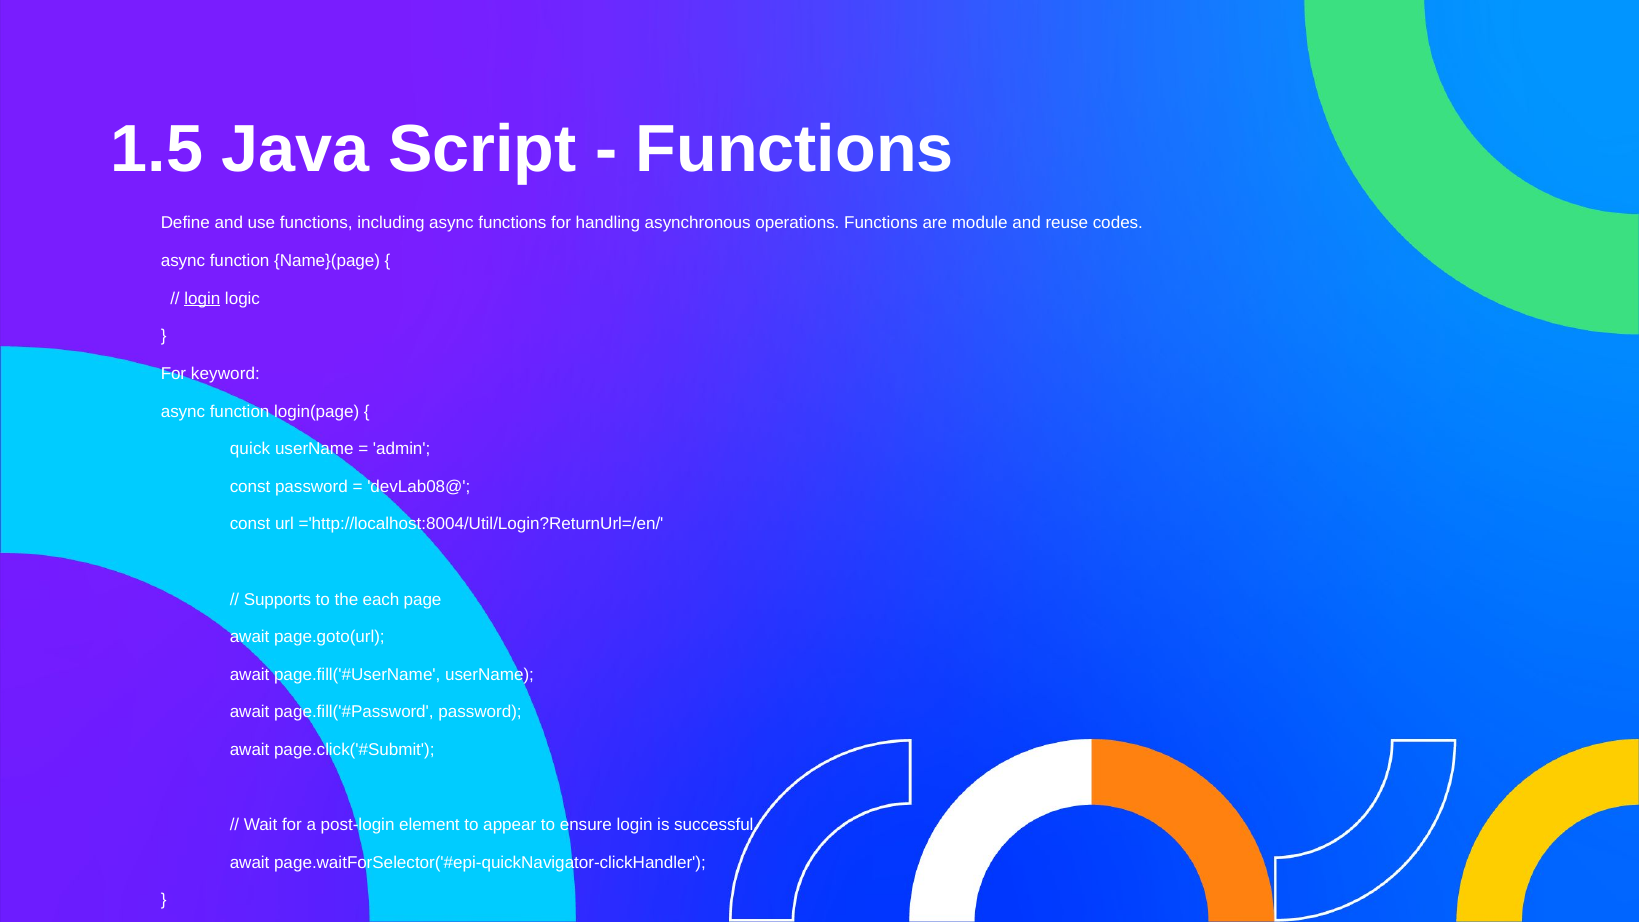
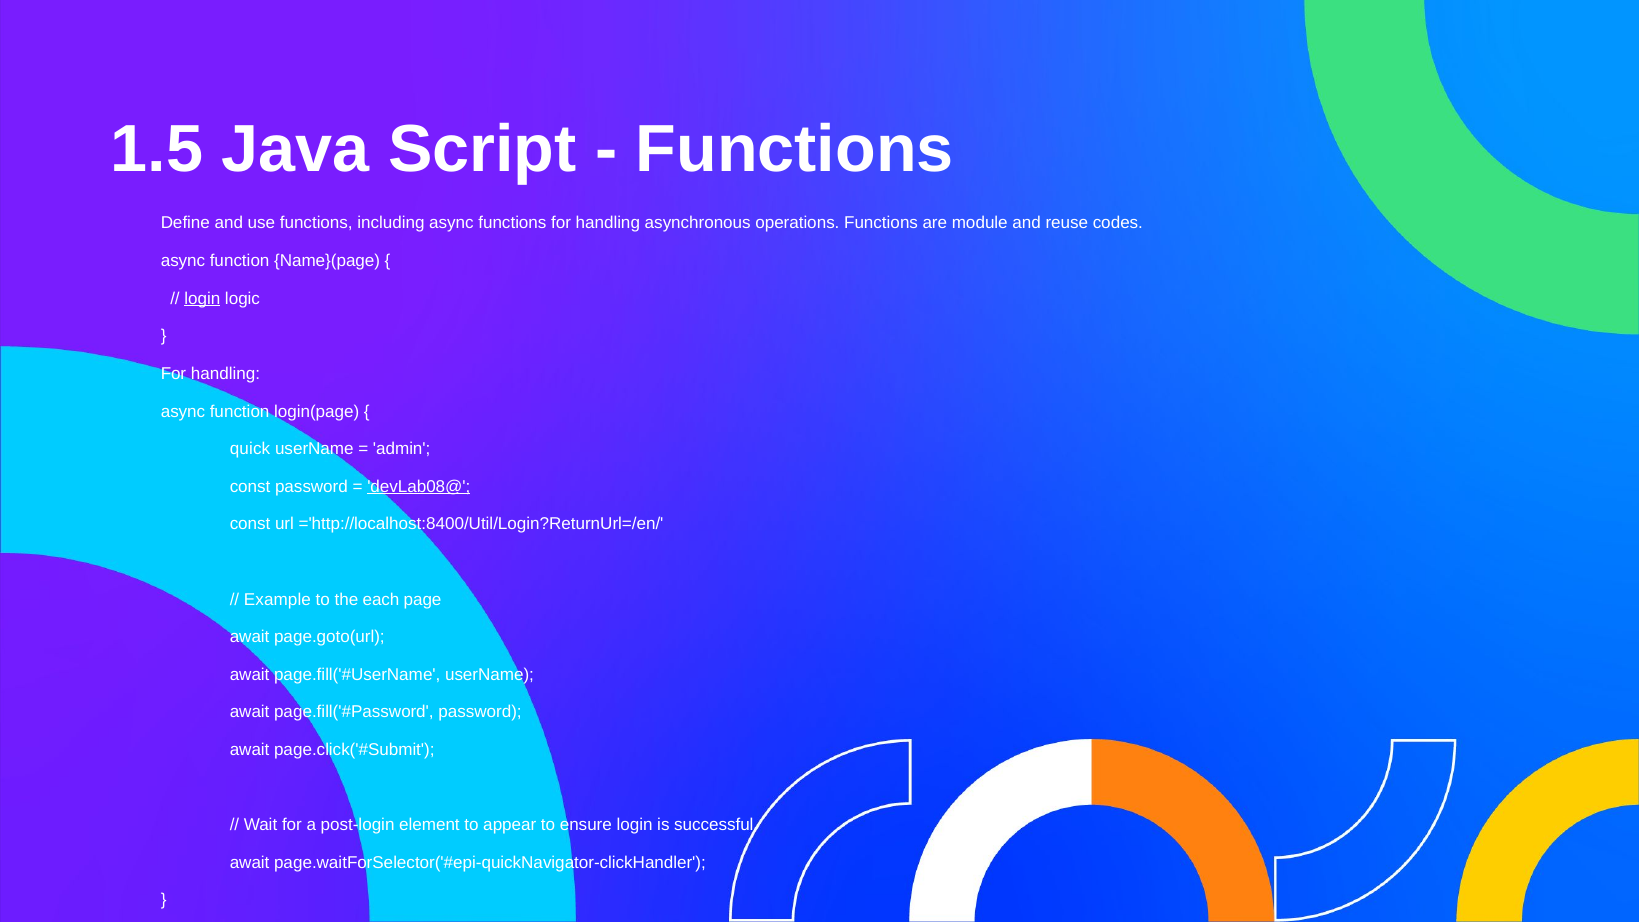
keyword at (225, 374): keyword -> handling
devLab08@ underline: none -> present
='http://localhost:8004/Util/Login?ReturnUrl=/en/: ='http://localhost:8004/Util/Login?ReturnUrl=/en/ -> ='http://localhost:8400/Util/Login?ReturnUrl=/en/
Supports: Supports -> Example
